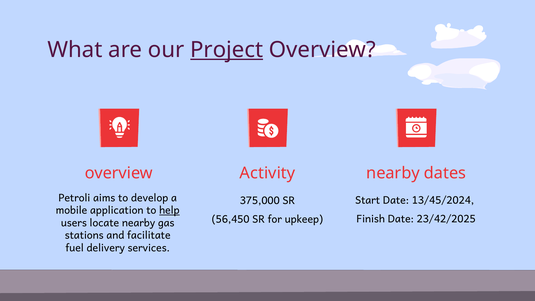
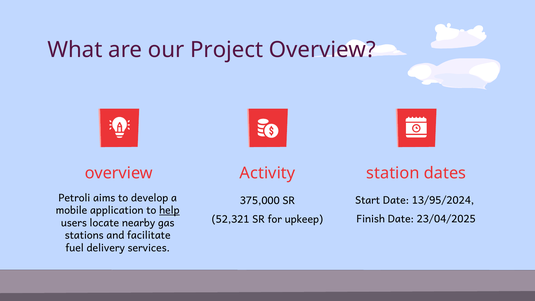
Project underline: present -> none
nearby at (393, 173): nearby -> station
13/45/2024: 13/45/2024 -> 13/95/2024
23/42/2025: 23/42/2025 -> 23/04/2025
56,450: 56,450 -> 52,321
